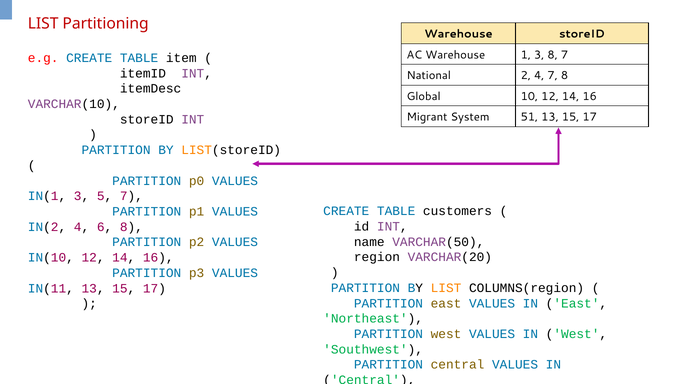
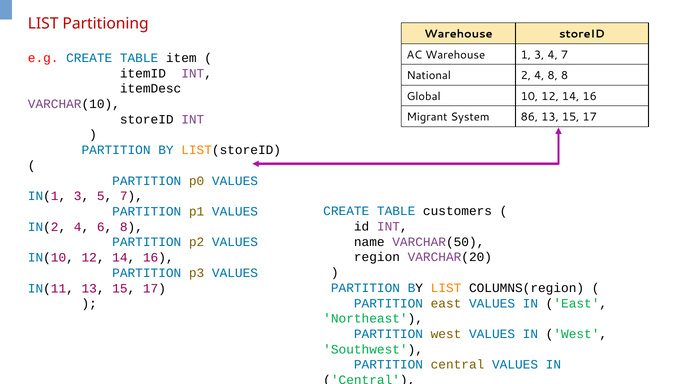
3 8: 8 -> 4
4 7: 7 -> 8
51: 51 -> 86
